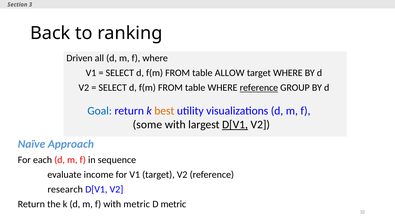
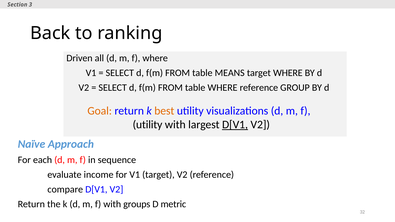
ALLOW: ALLOW -> MEANS
reference at (259, 88) underline: present -> none
Goal colour: blue -> orange
some at (147, 125): some -> utility
research: research -> compare
with metric: metric -> groups
